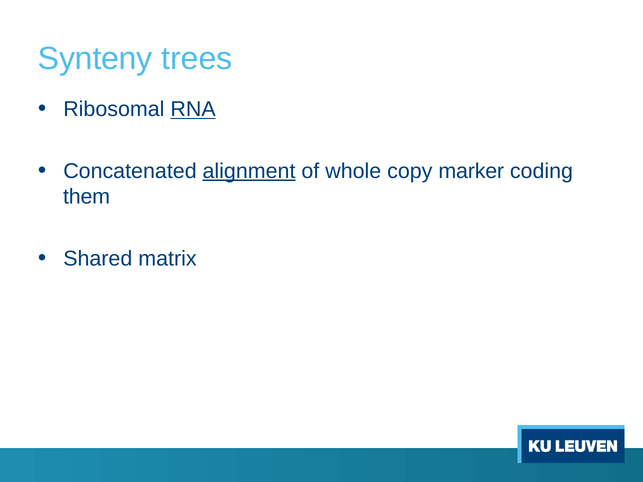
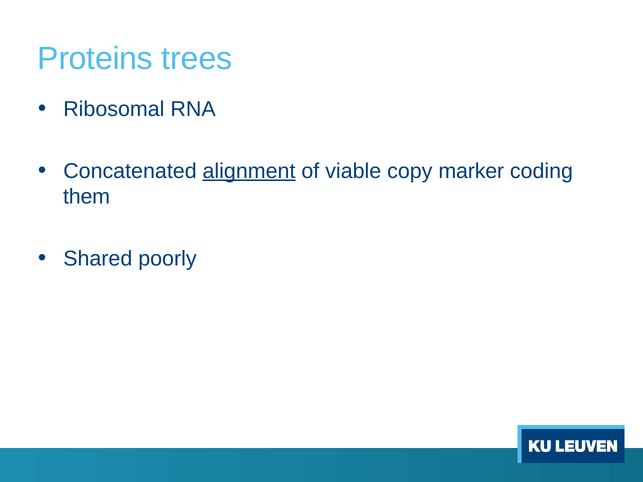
Synteny: Synteny -> Proteins
RNA underline: present -> none
whole: whole -> viable
matrix: matrix -> poorly
